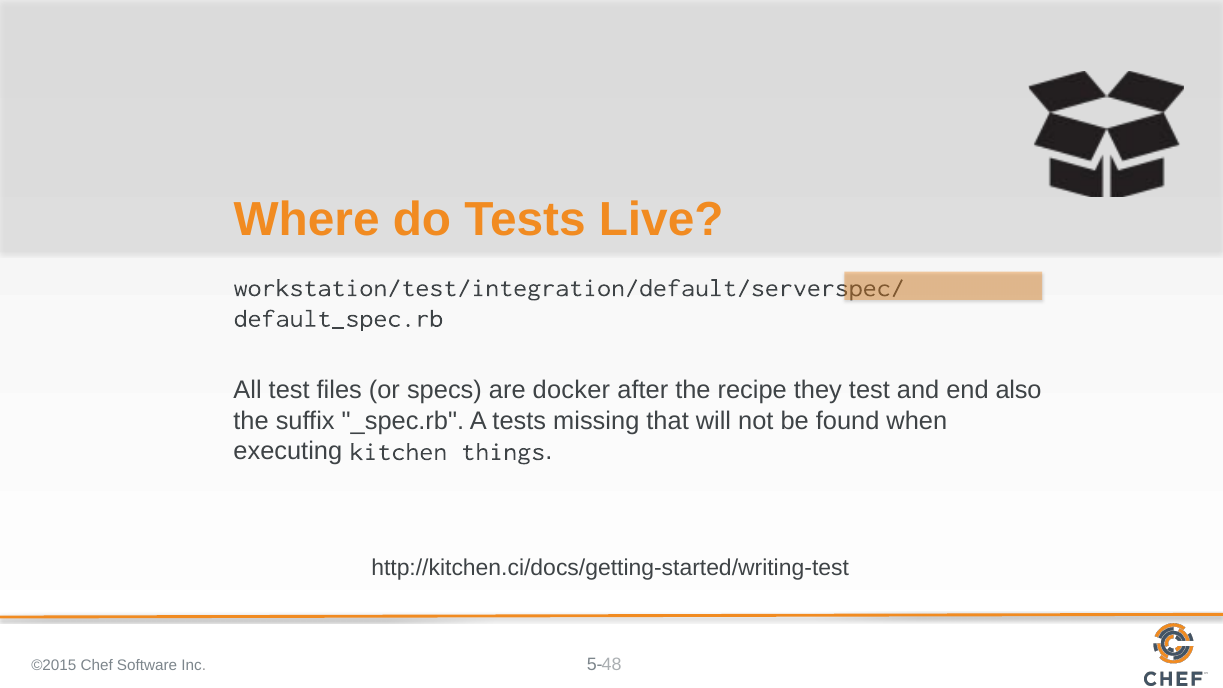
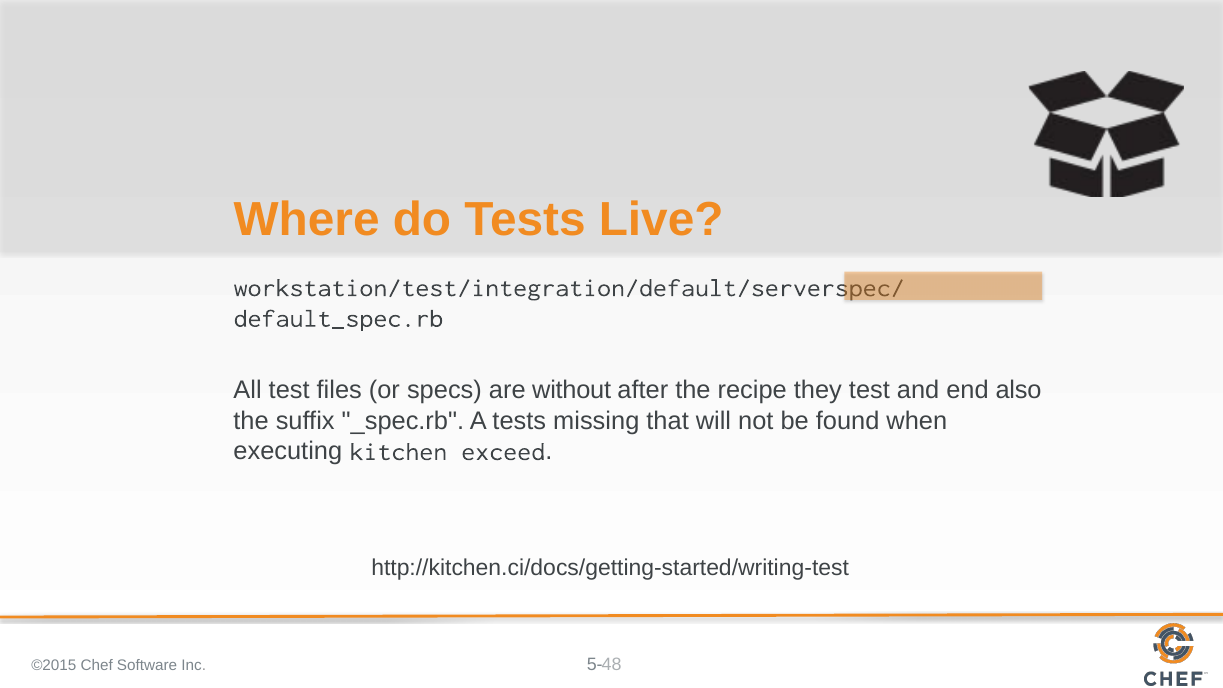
docker: docker -> without
things: things -> exceed
